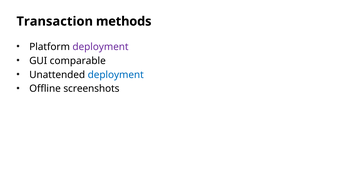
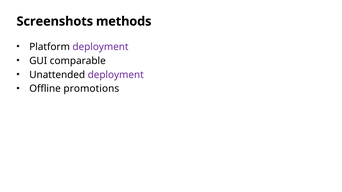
Transaction: Transaction -> Screenshots
deployment at (116, 75) colour: blue -> purple
screenshots: screenshots -> promotions
